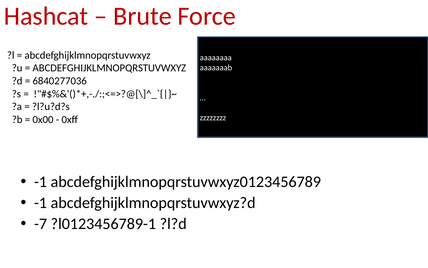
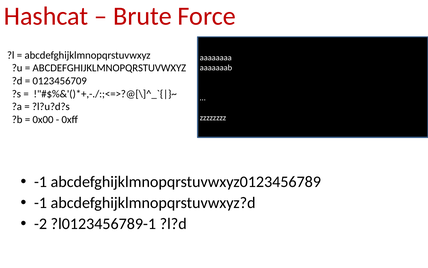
6840277036: 6840277036 -> 0123456709
-7: -7 -> -2
